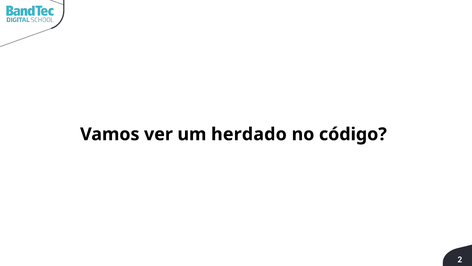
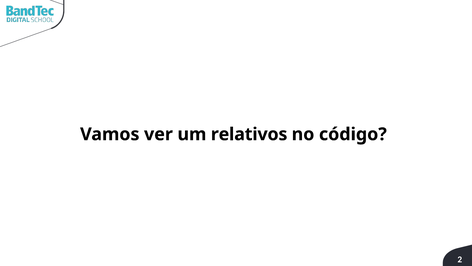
herdado: herdado -> relativos
